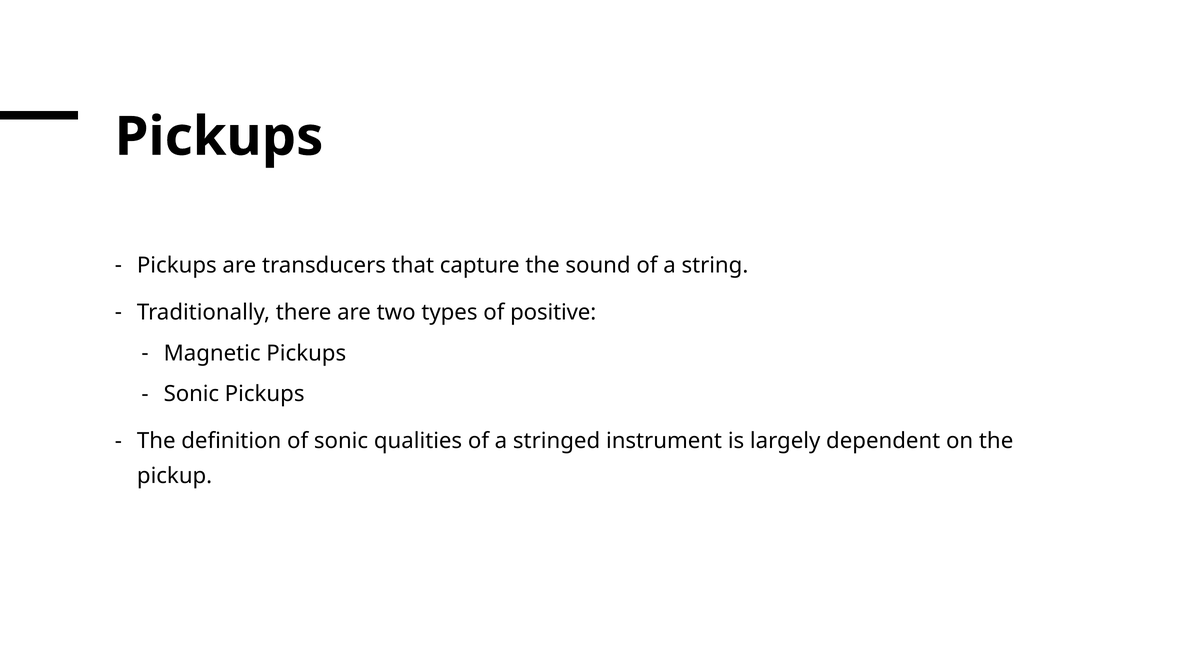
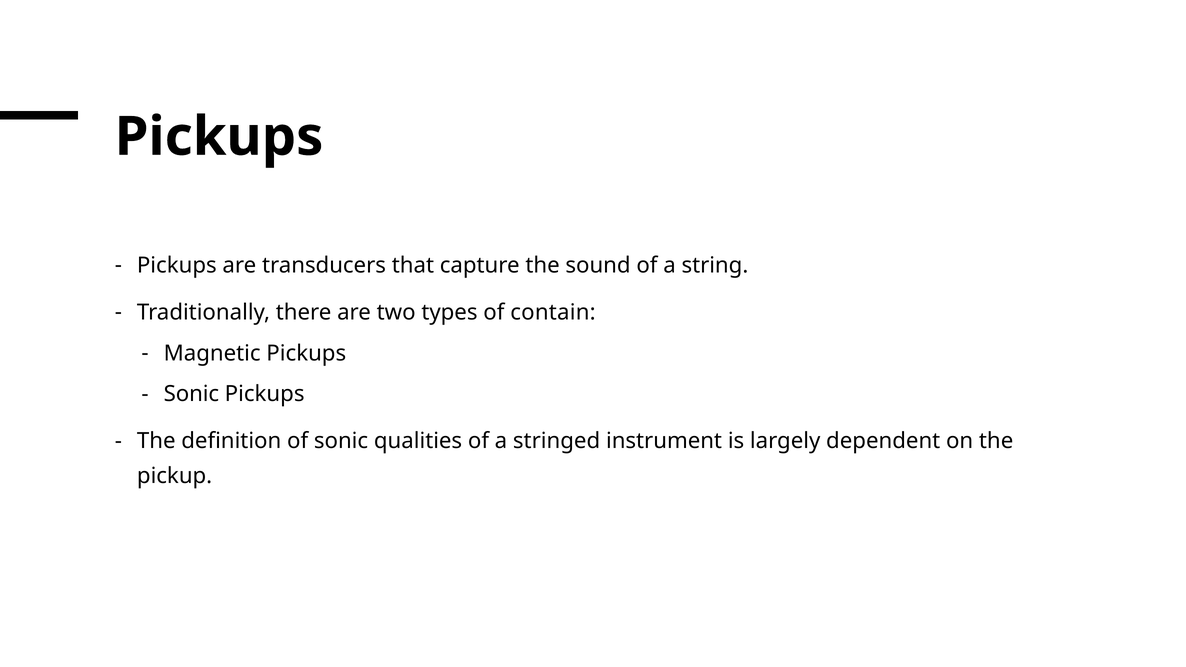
positive: positive -> contain
